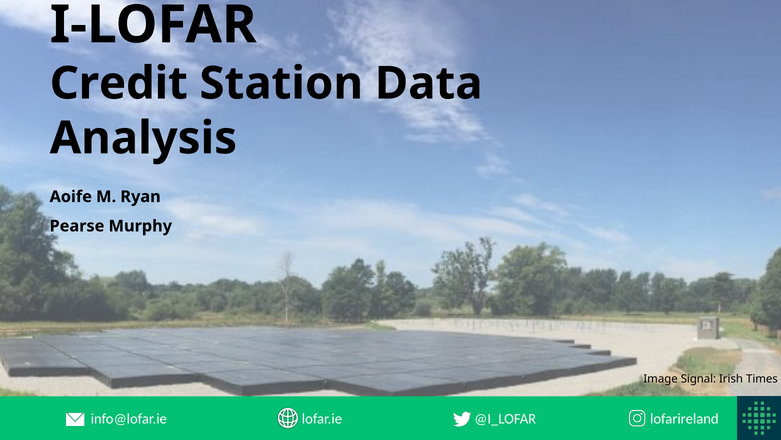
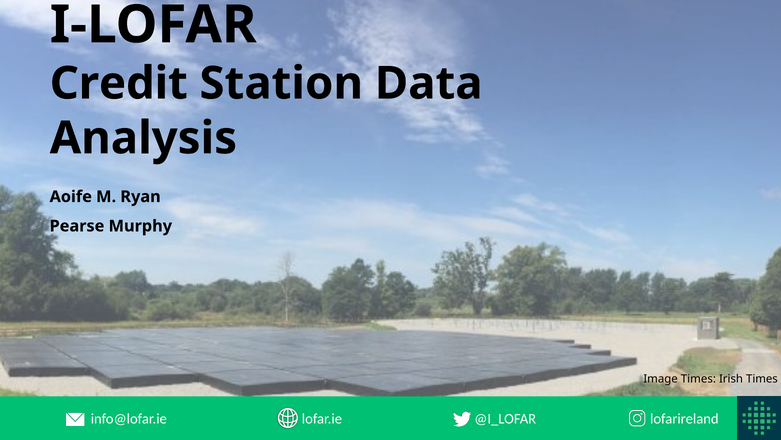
Image Signal: Signal -> Times
